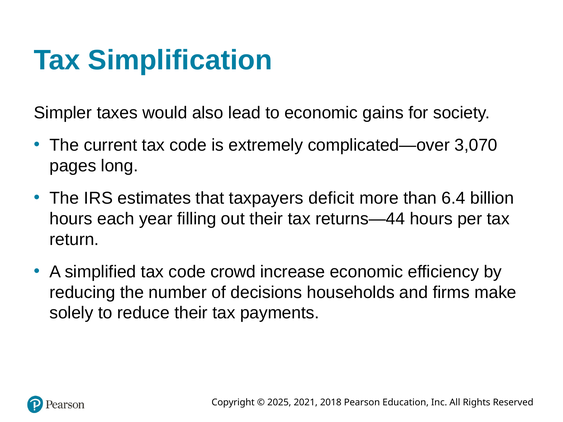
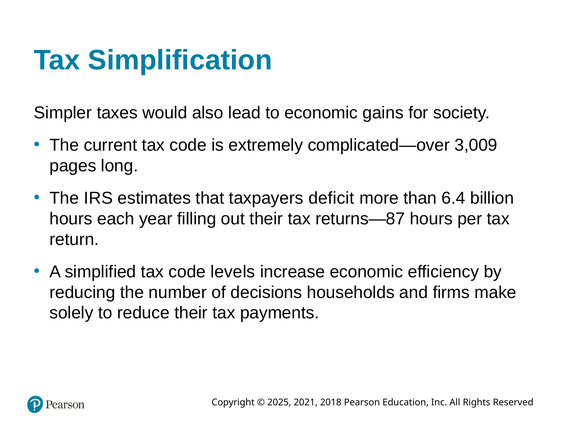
3,070: 3,070 -> 3,009
returns—44: returns—44 -> returns—87
crowd: crowd -> levels
